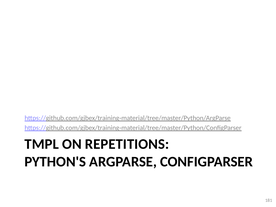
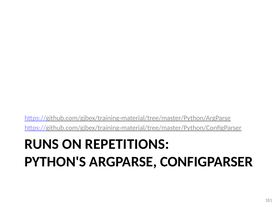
TMPL: TMPL -> RUNS
